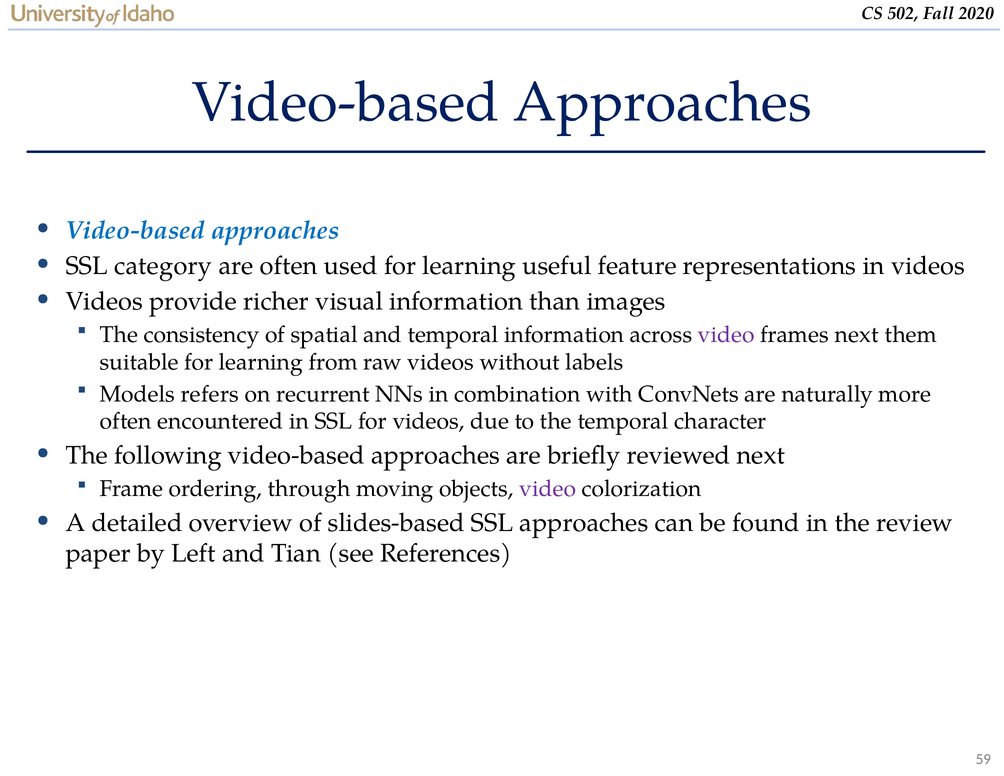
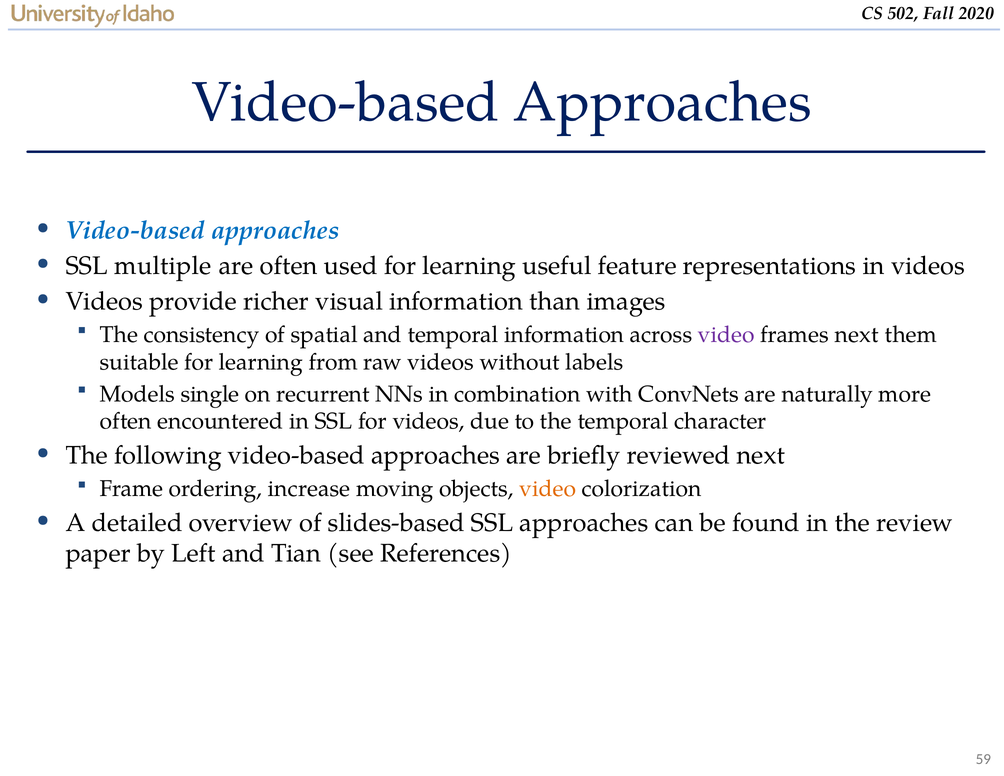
category: category -> multiple
refers: refers -> single
through: through -> increase
video at (548, 489) colour: purple -> orange
